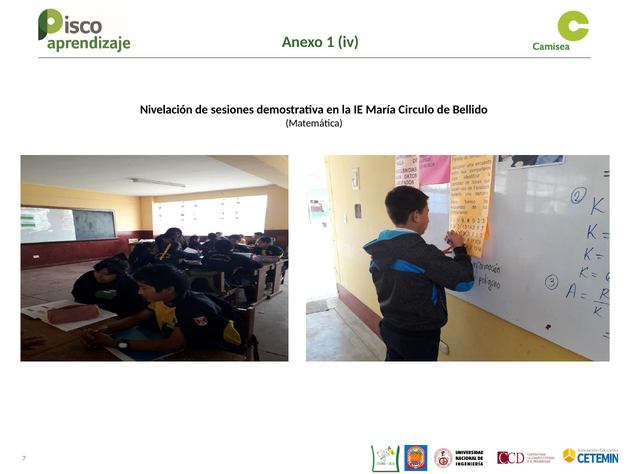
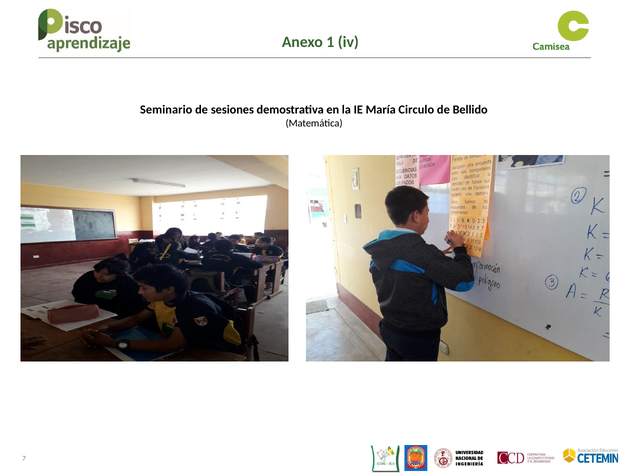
Nivelación: Nivelación -> Seminario
